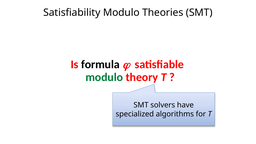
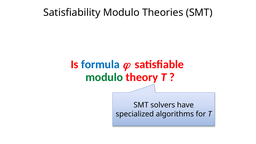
formula colour: black -> blue
